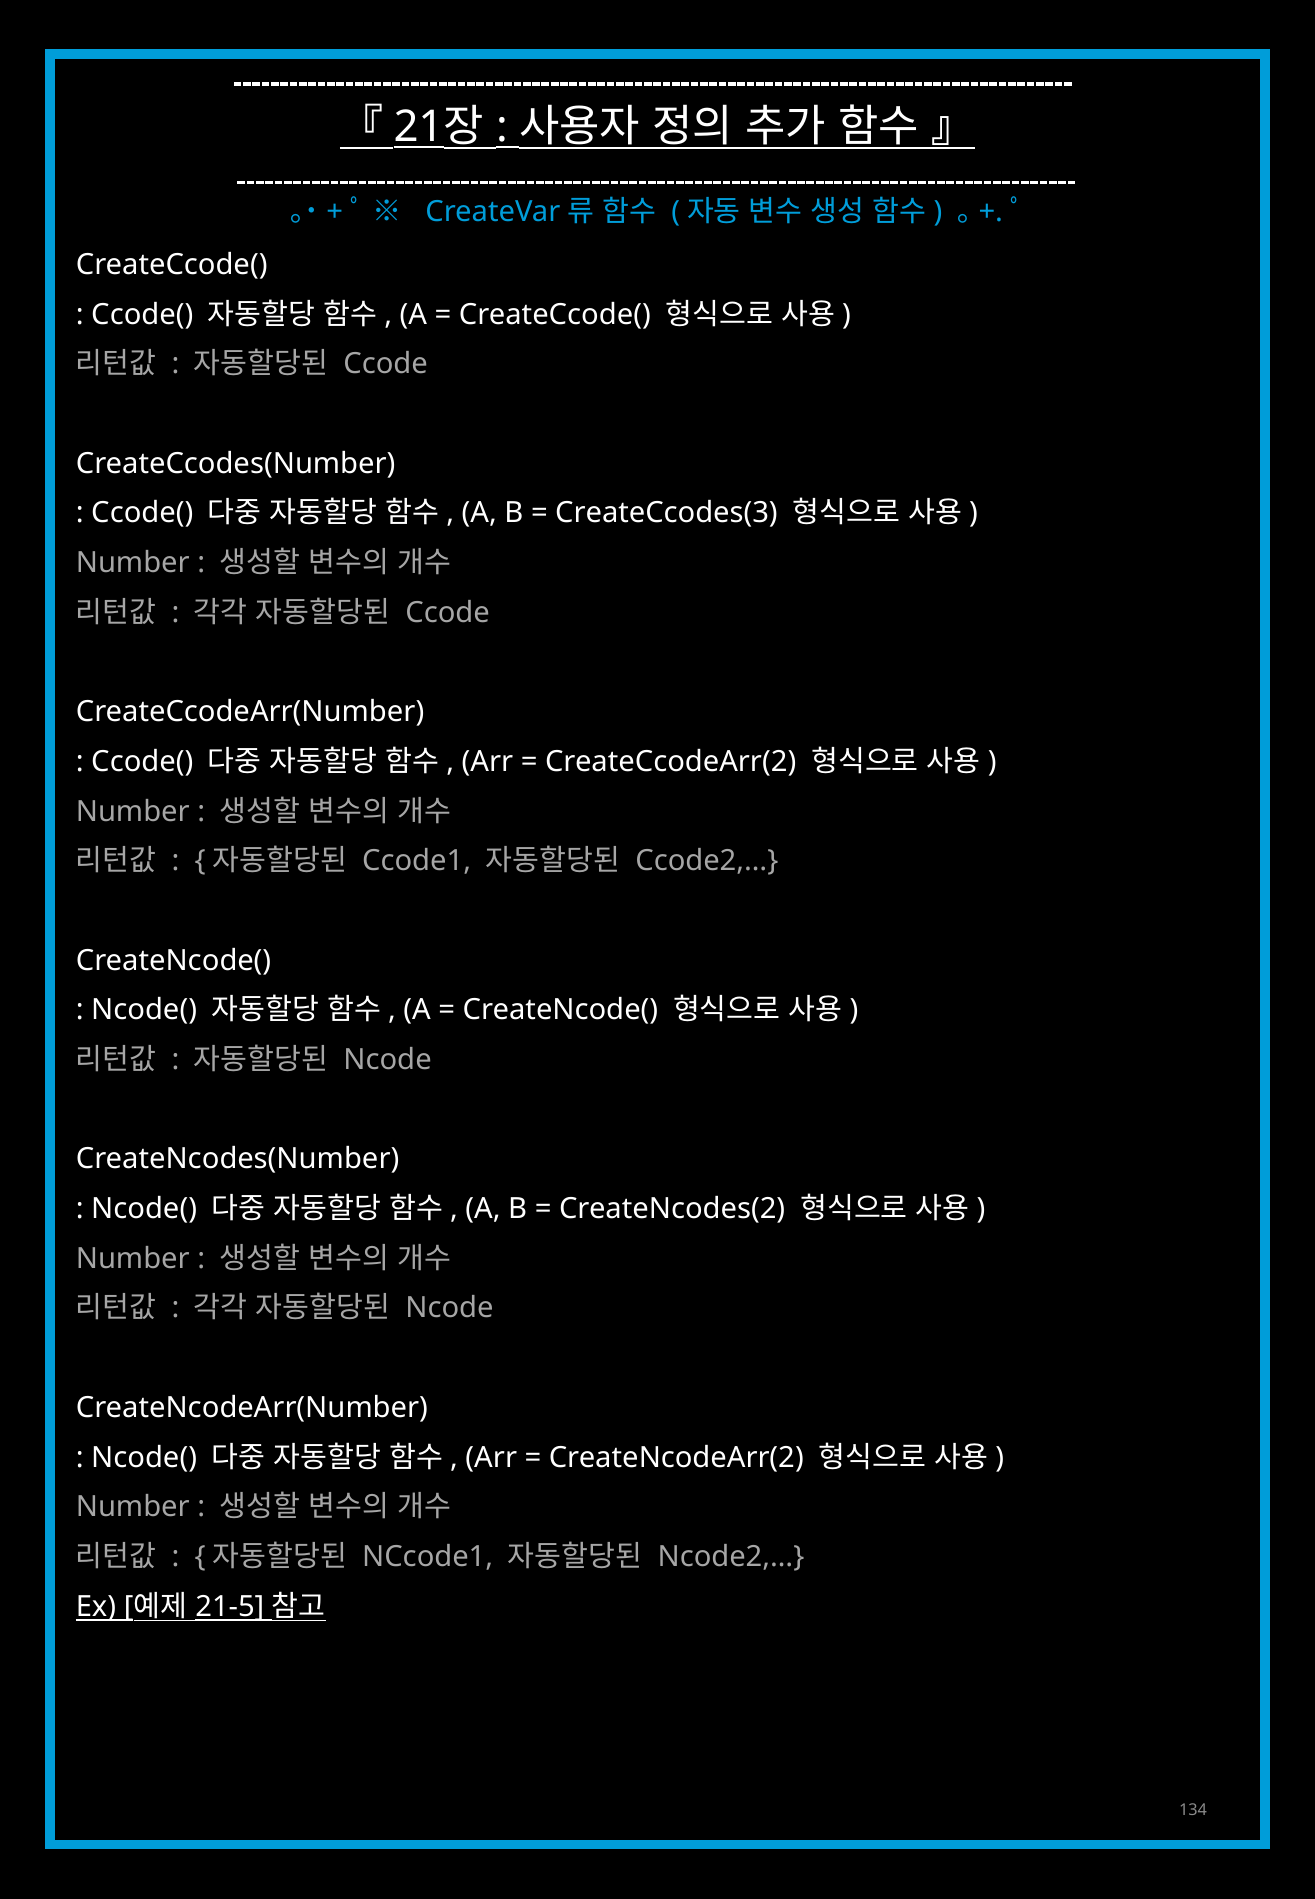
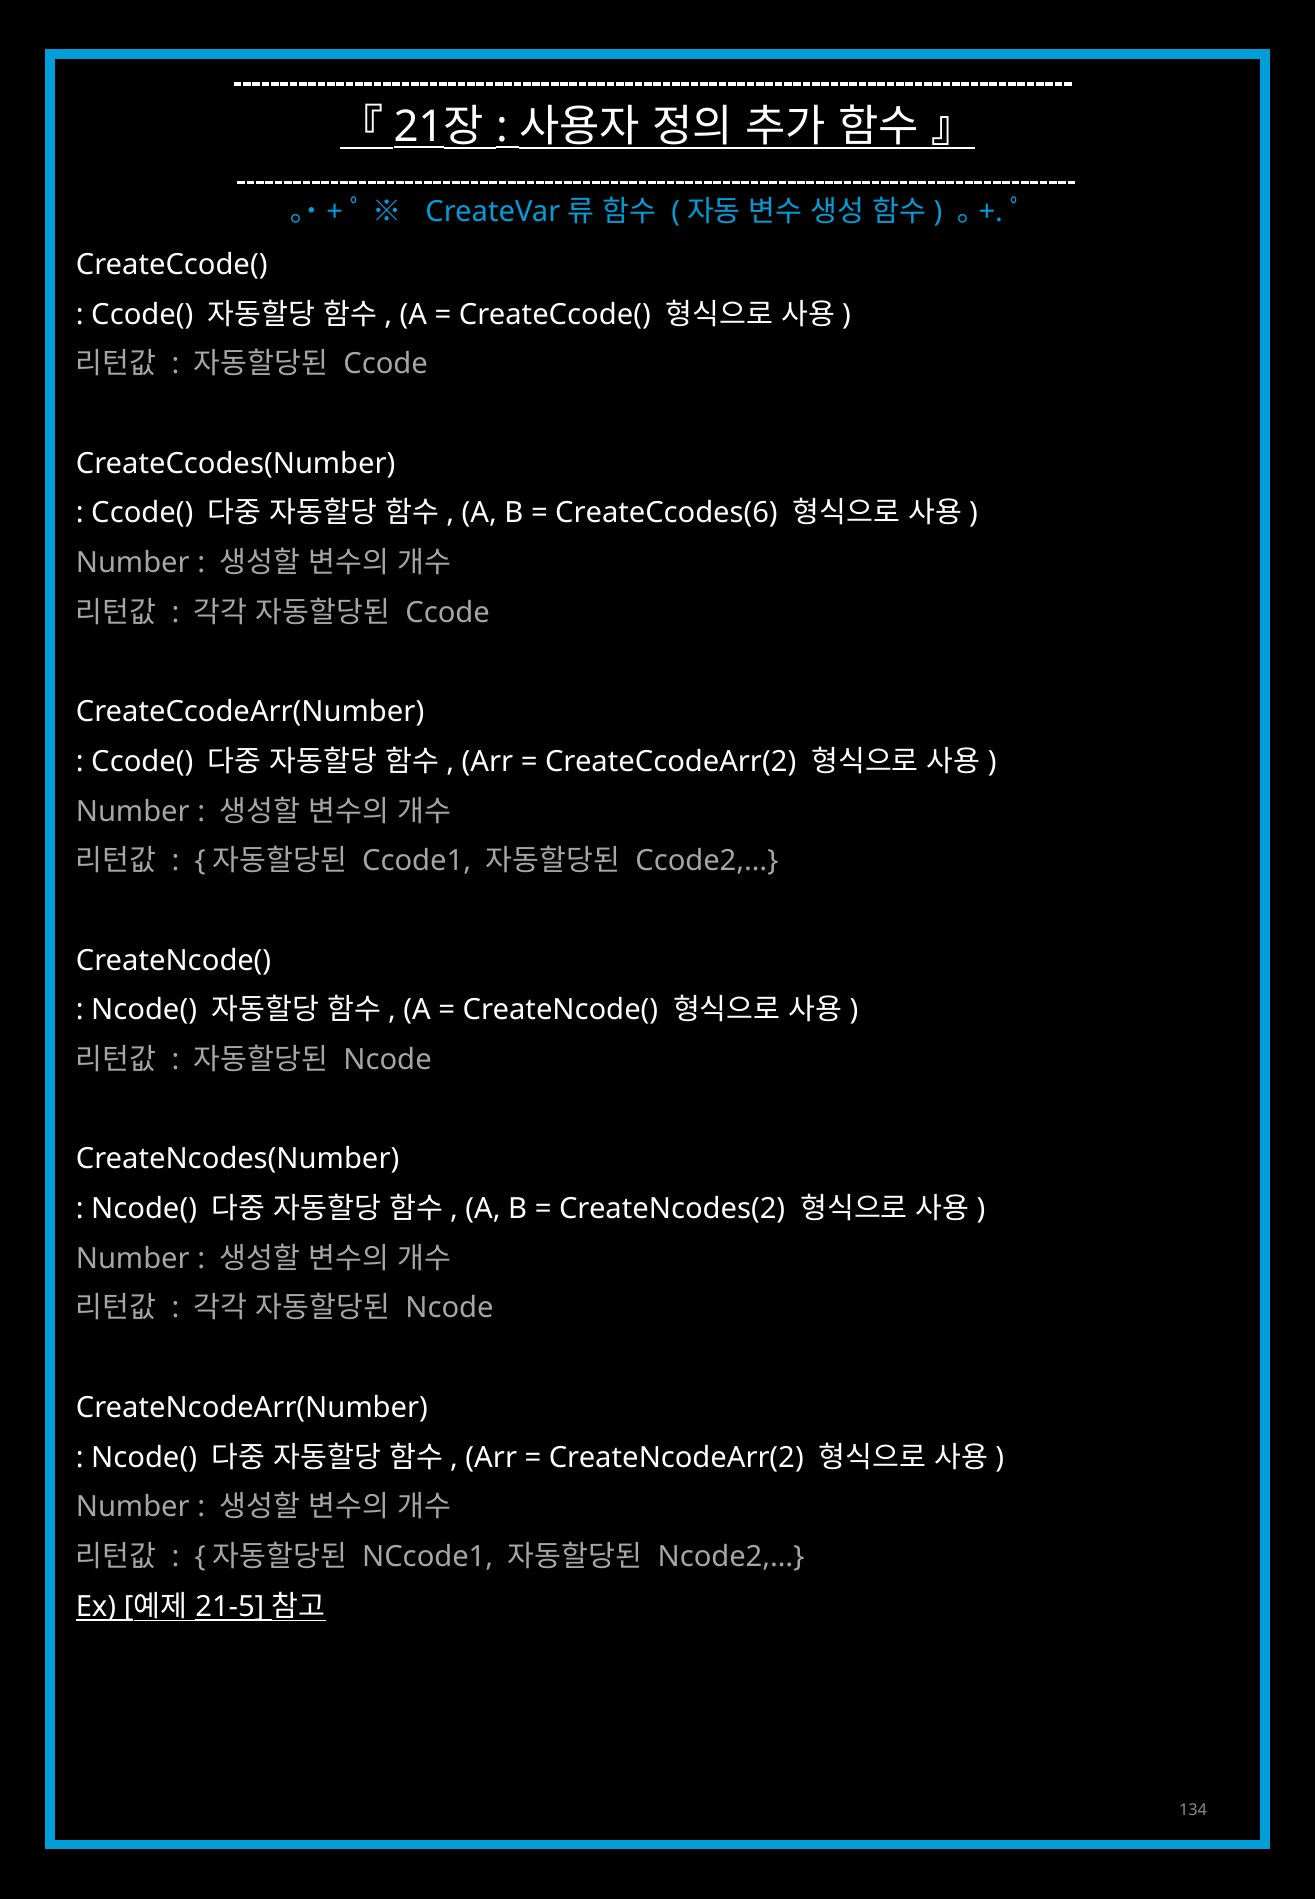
CreateCcodes(3: CreateCcodes(3 -> CreateCcodes(6
